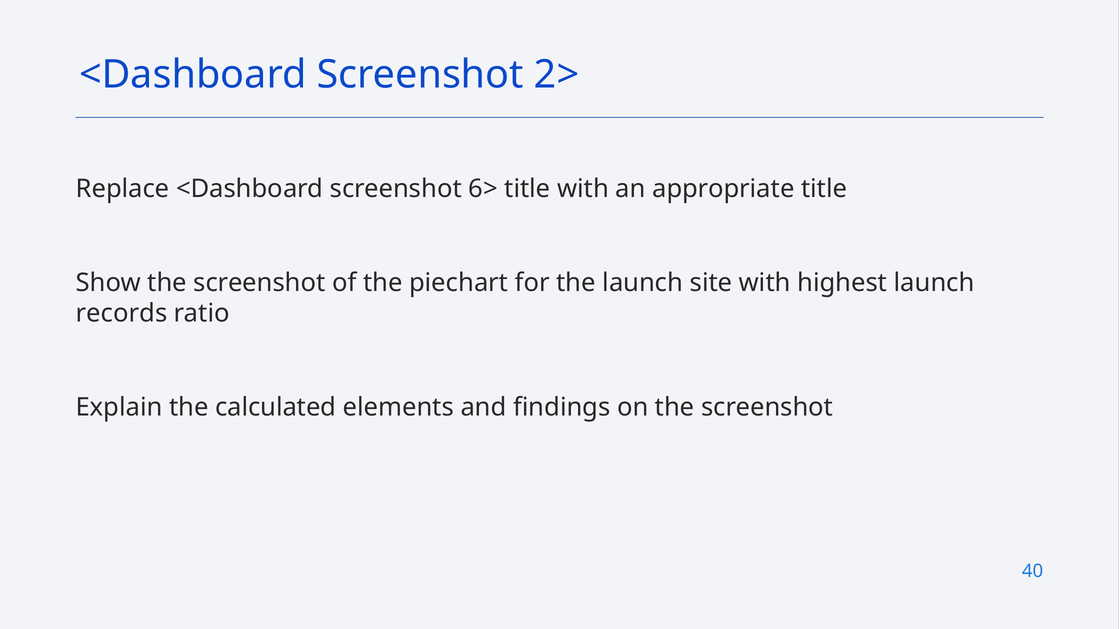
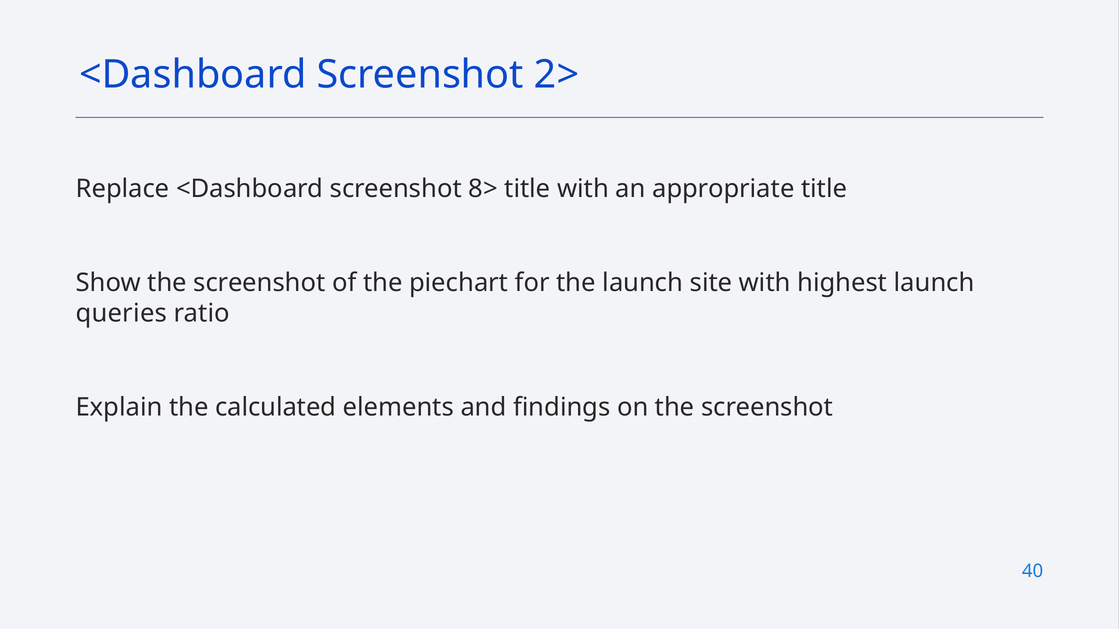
6>: 6> -> 8>
records: records -> queries
